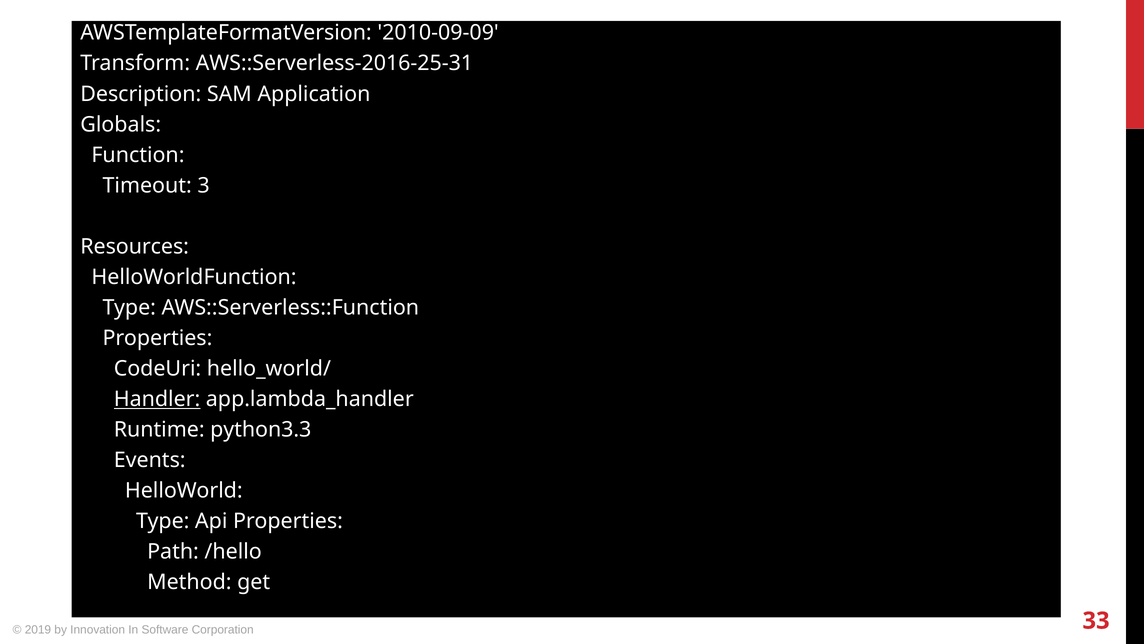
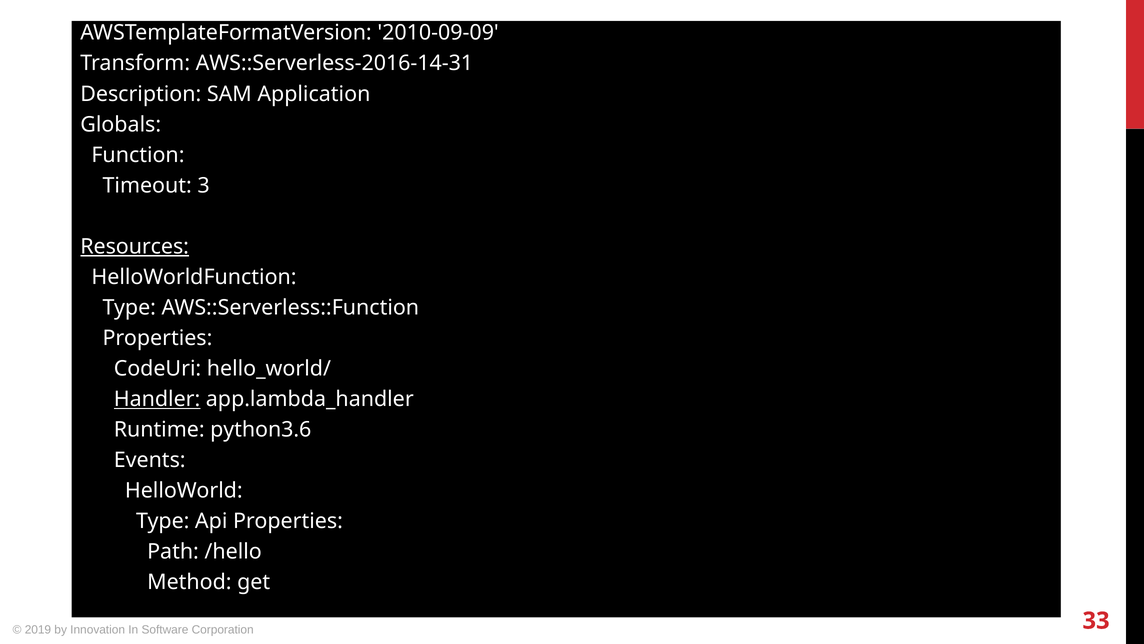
AWS::Serverless-2016-25-31: AWS::Serverless-2016-25-31 -> AWS::Serverless-2016-14-31
Resources underline: none -> present
python3.3: python3.3 -> python3.6
